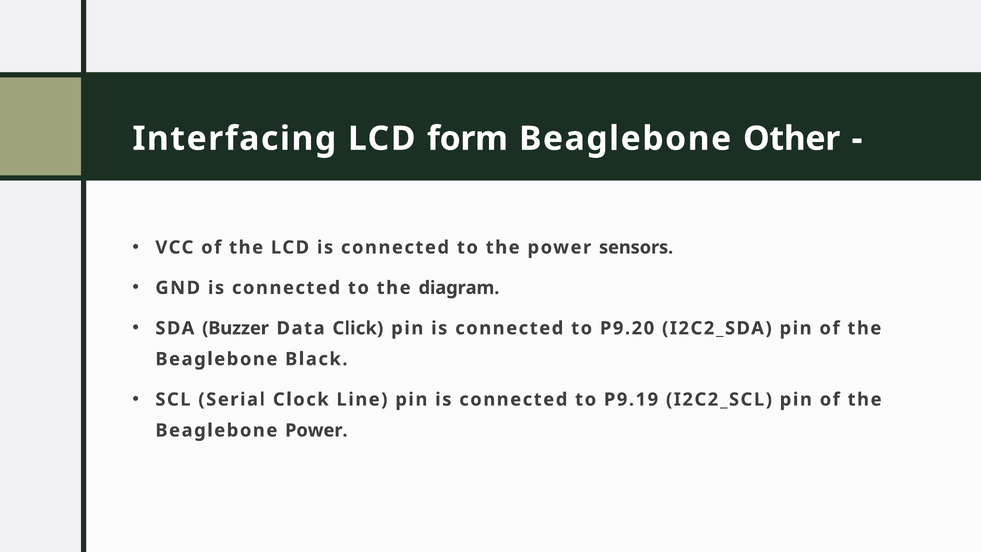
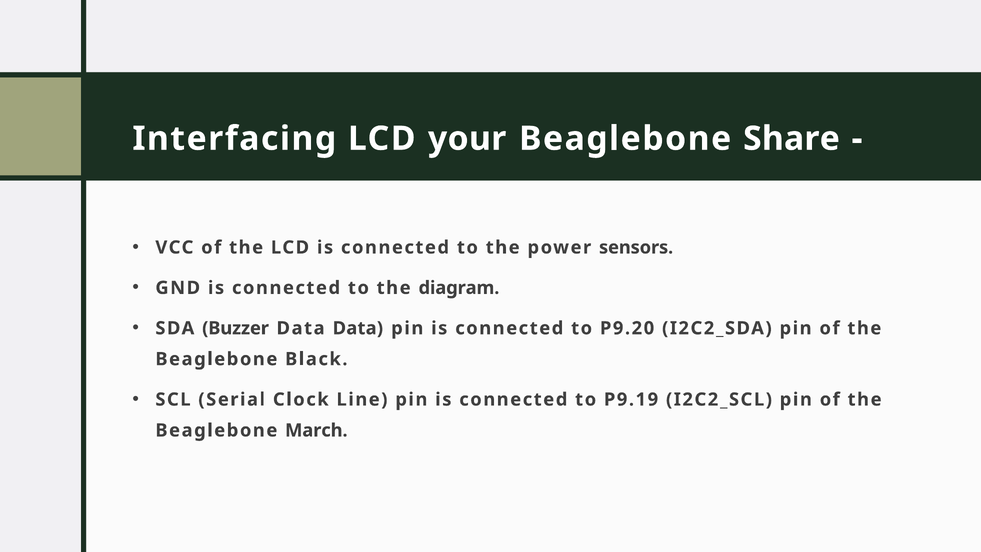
form: form -> your
Other: Other -> Share
Data Click: Click -> Data
Beaglebone Power: Power -> March
